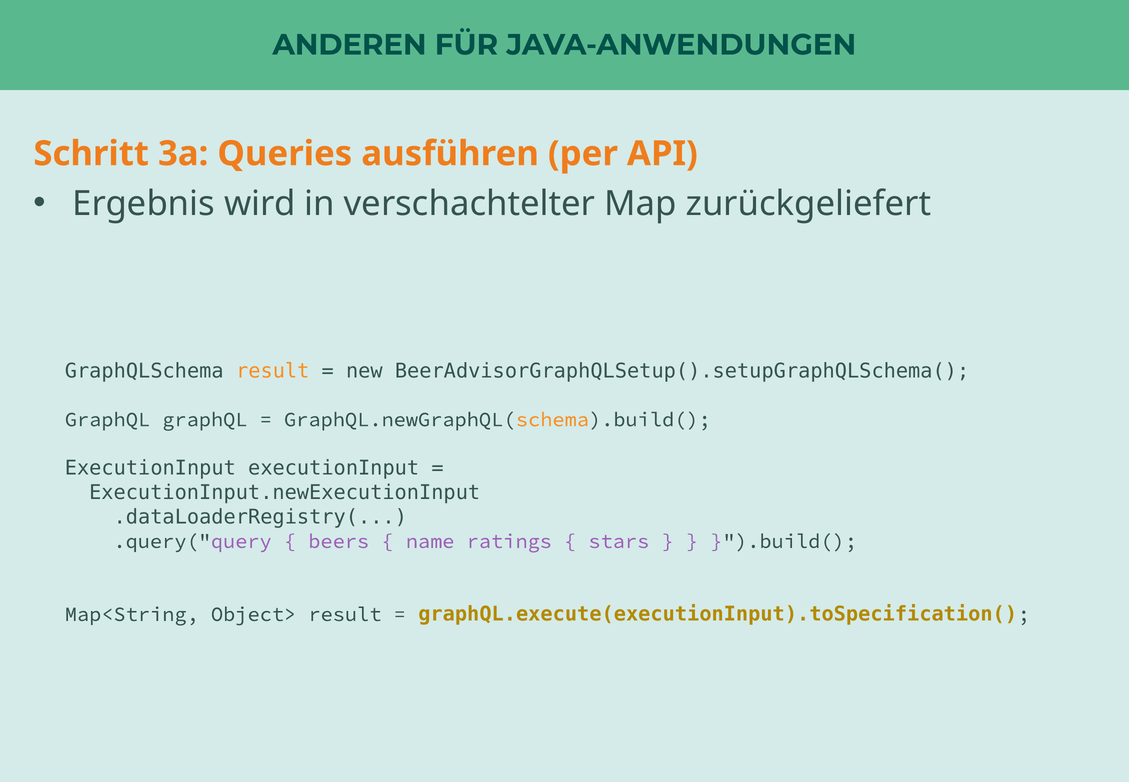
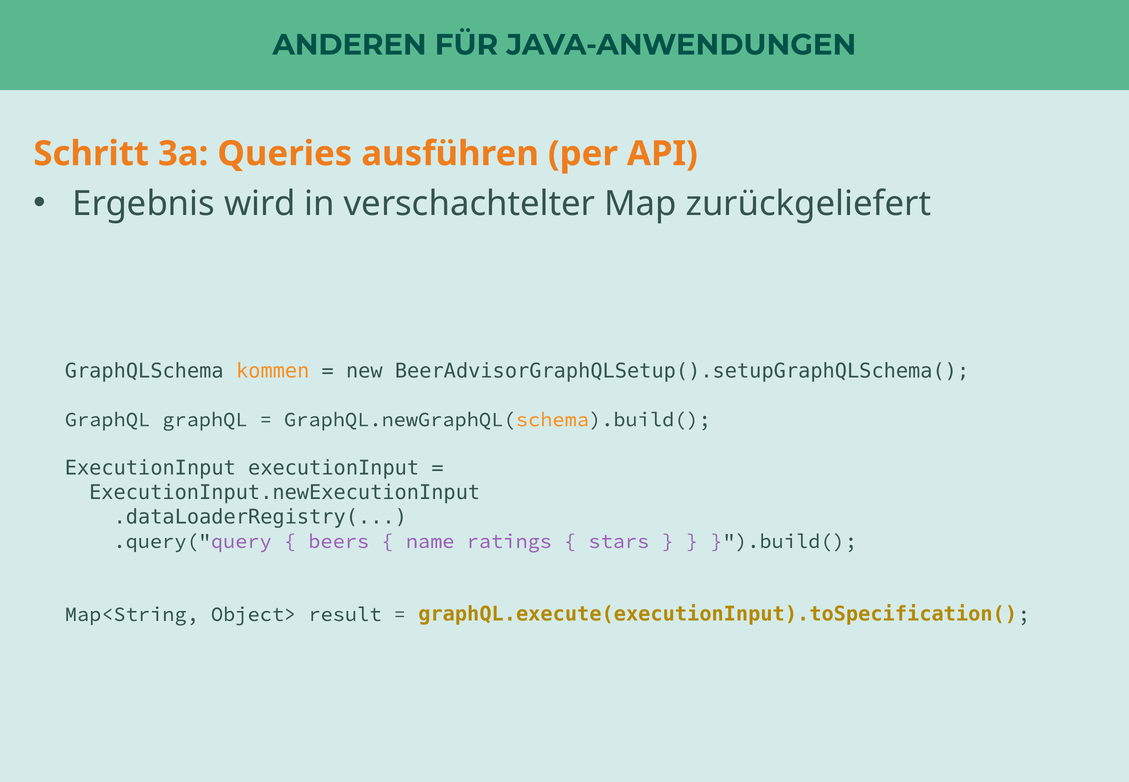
GraphQLSchema result: result -> kommen
